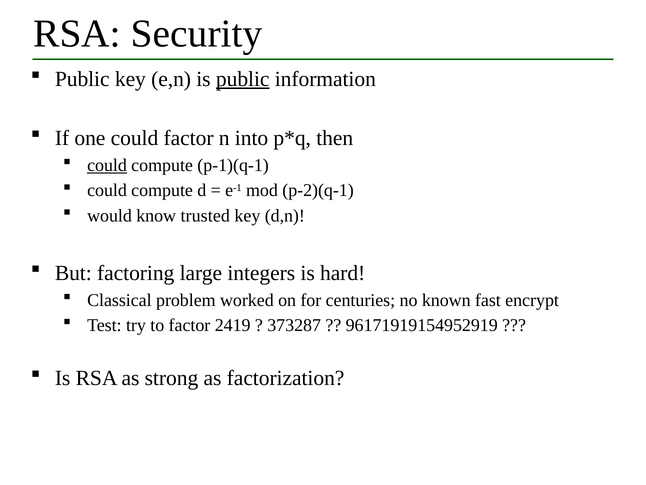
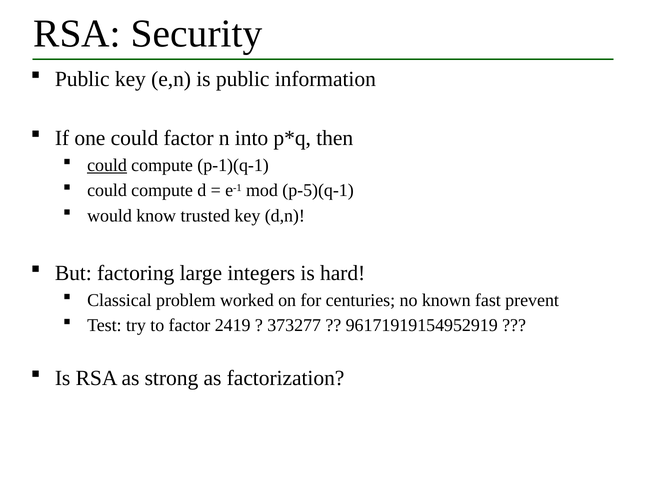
public at (243, 79) underline: present -> none
p-2)(q-1: p-2)(q-1 -> p-5)(q-1
encrypt: encrypt -> prevent
373287: 373287 -> 373277
